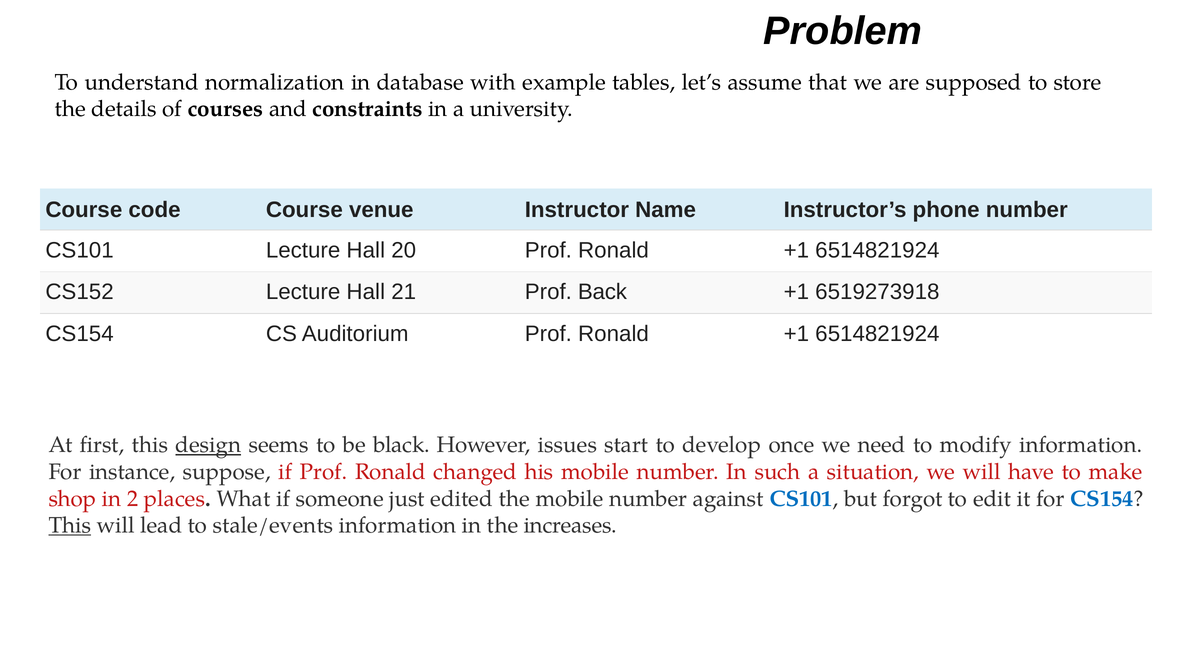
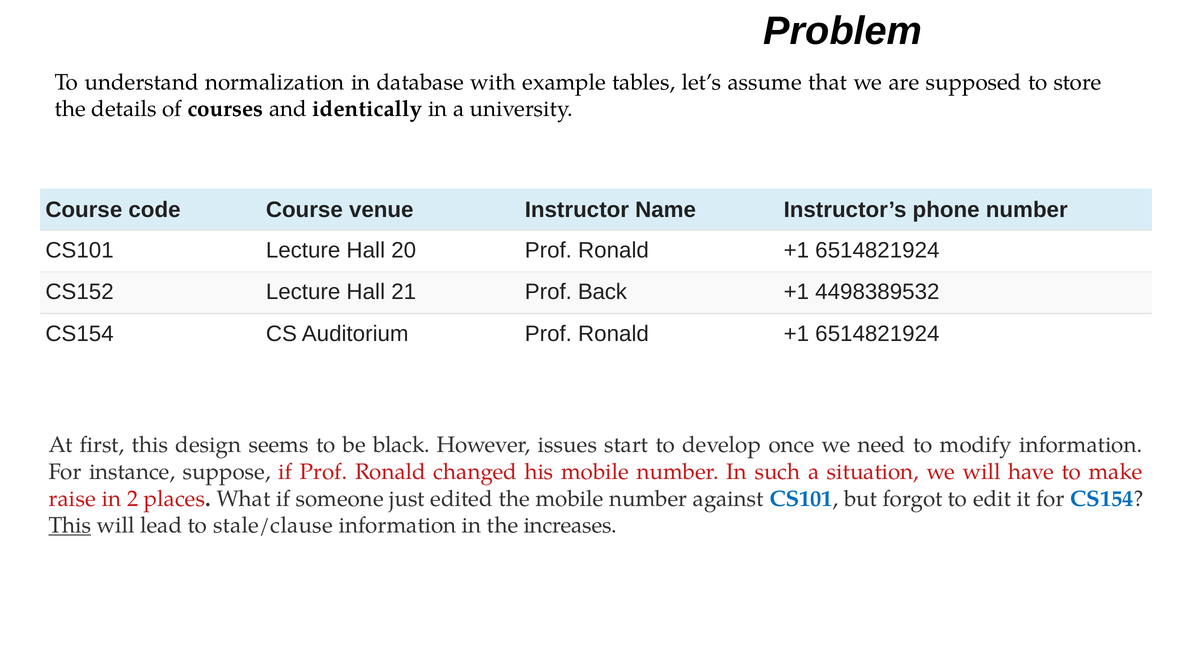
constraints: constraints -> identically
6519273918: 6519273918 -> 4498389532
design underline: present -> none
shop: shop -> raise
stale/events: stale/events -> stale/clause
